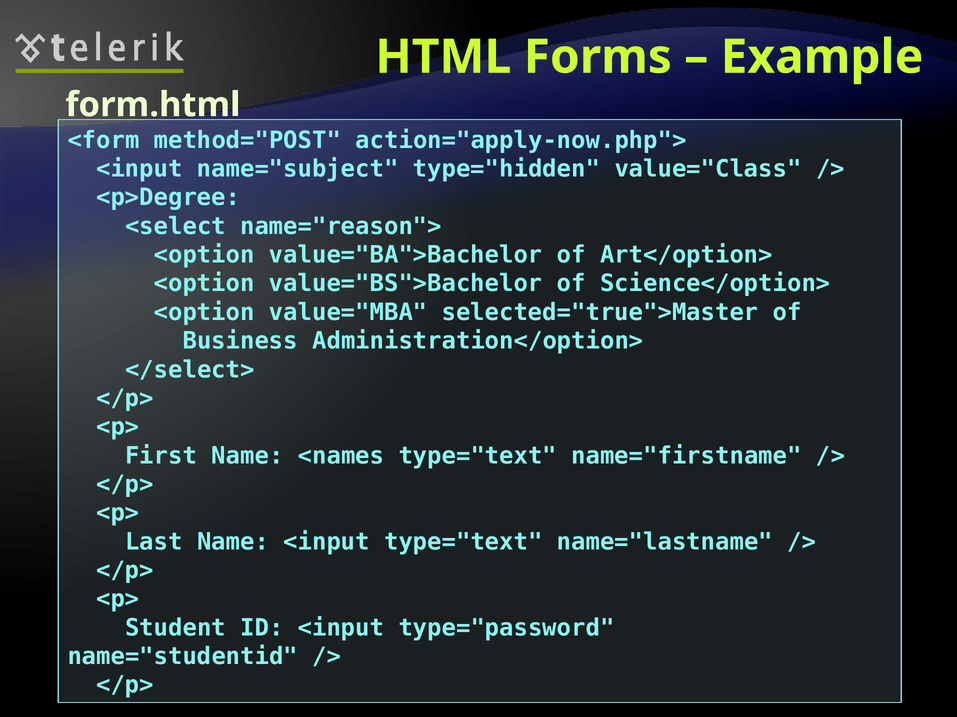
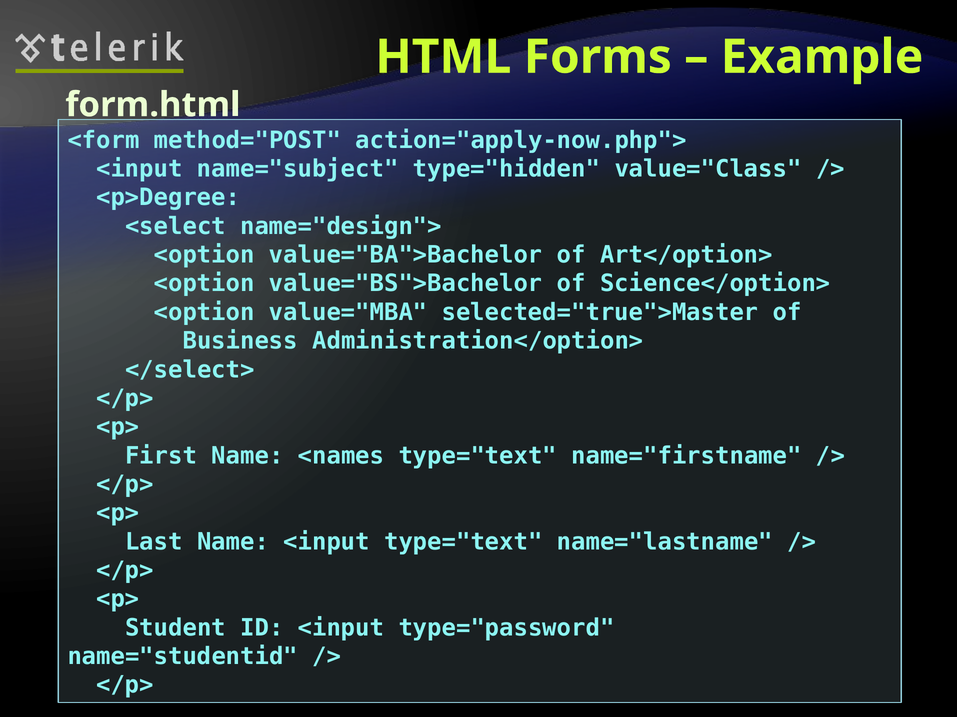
name="reason">: name="reason"> -> name="design">
